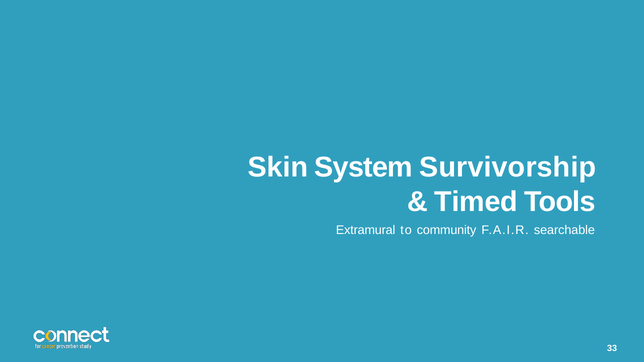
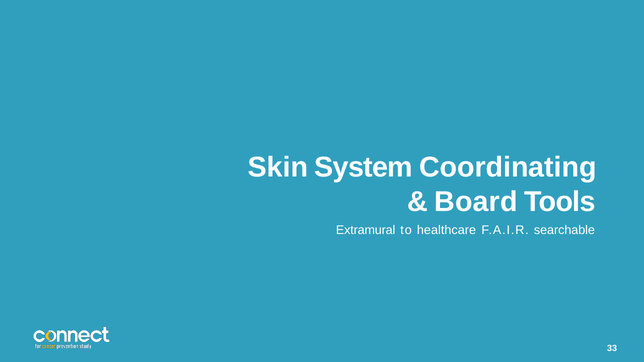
Survivorship: Survivorship -> Coordinating
Timed: Timed -> Board
community: community -> healthcare
